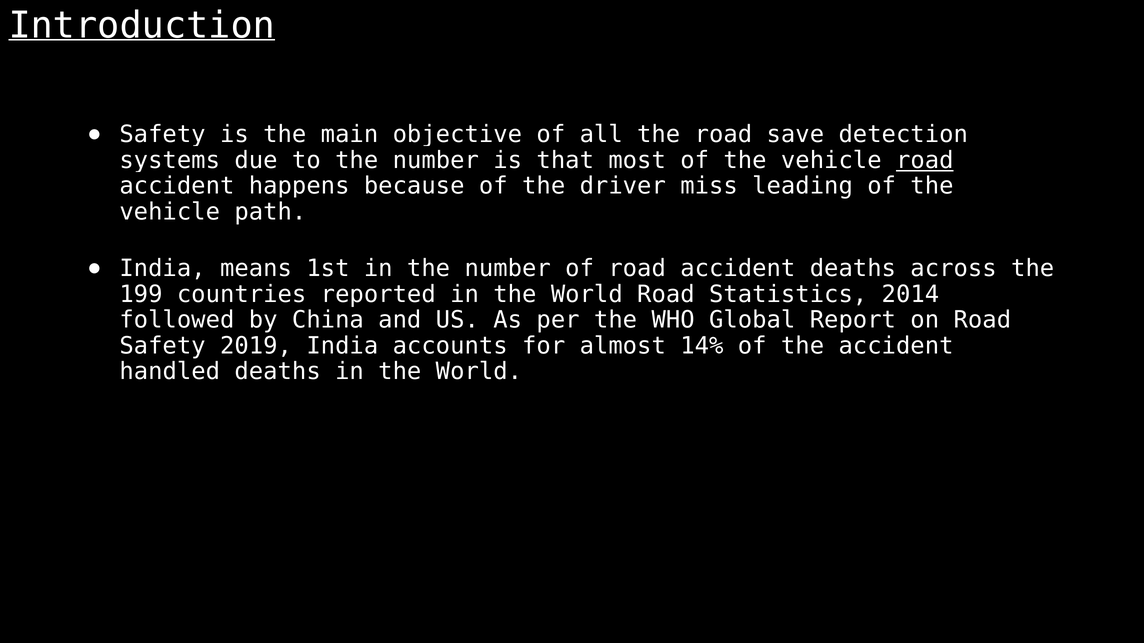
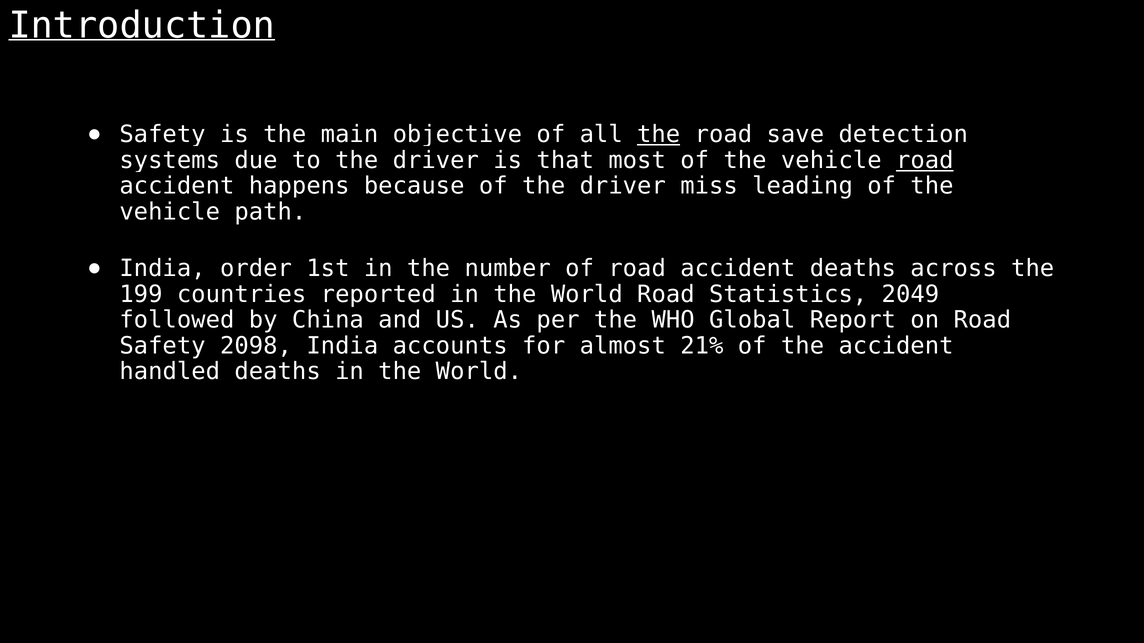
the at (659, 135) underline: none -> present
to the number: number -> driver
means: means -> order
2014: 2014 -> 2049
2019: 2019 -> 2098
14%: 14% -> 21%
